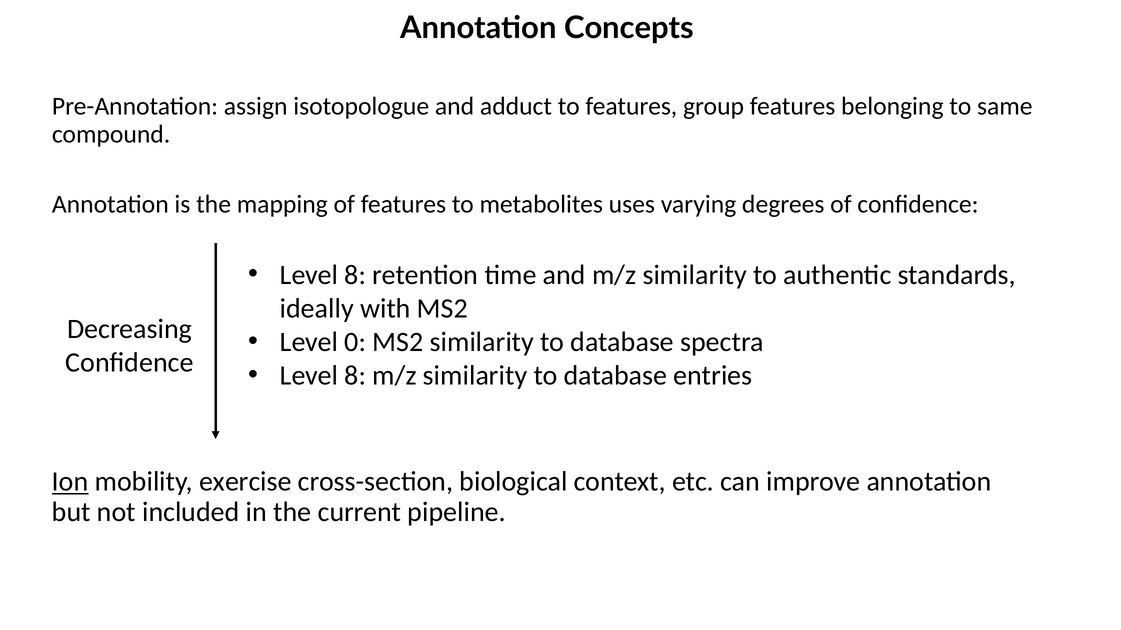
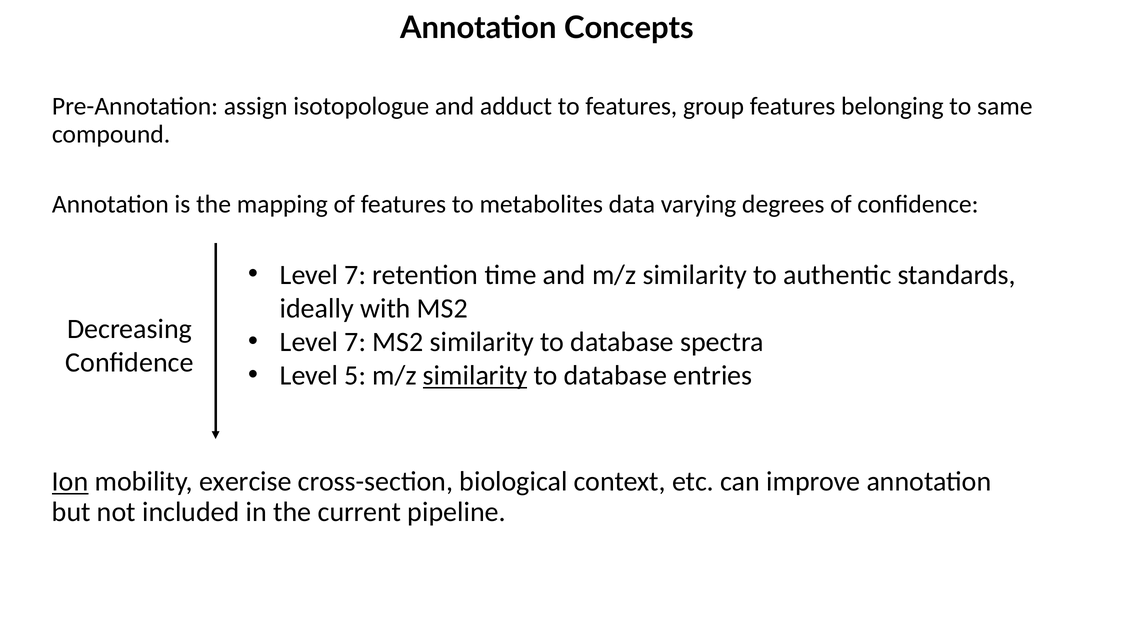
uses: uses -> data
8 at (355, 275): 8 -> 7
0 at (355, 342): 0 -> 7
8 at (355, 376): 8 -> 5
similarity at (475, 376) underline: none -> present
